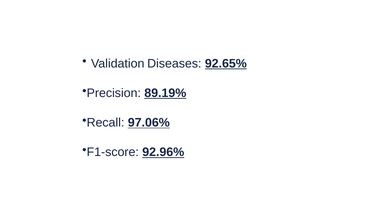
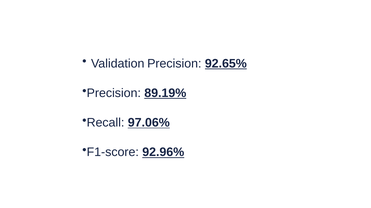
Validation Diseases: Diseases -> Precision
